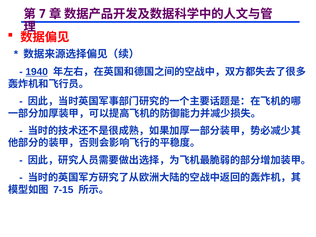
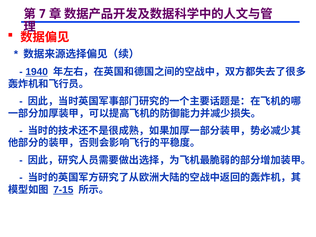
7-15 underline: none -> present
